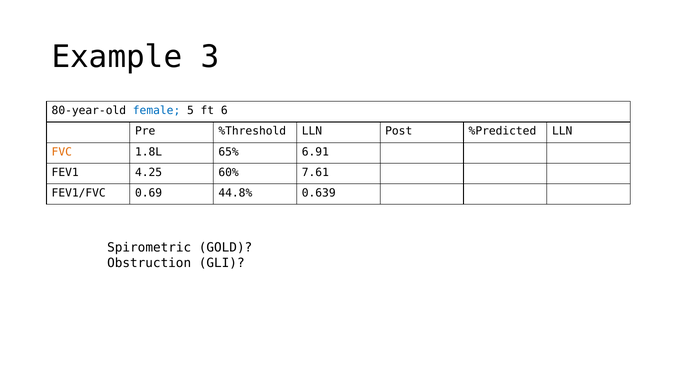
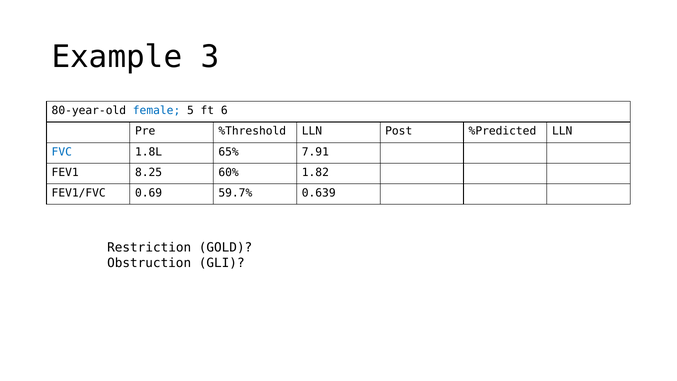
FVC colour: orange -> blue
6.91: 6.91 -> 7.91
4.25: 4.25 -> 8.25
7.61: 7.61 -> 1.82
44.8%: 44.8% -> 59.7%
Spirometric: Spirometric -> Restriction
